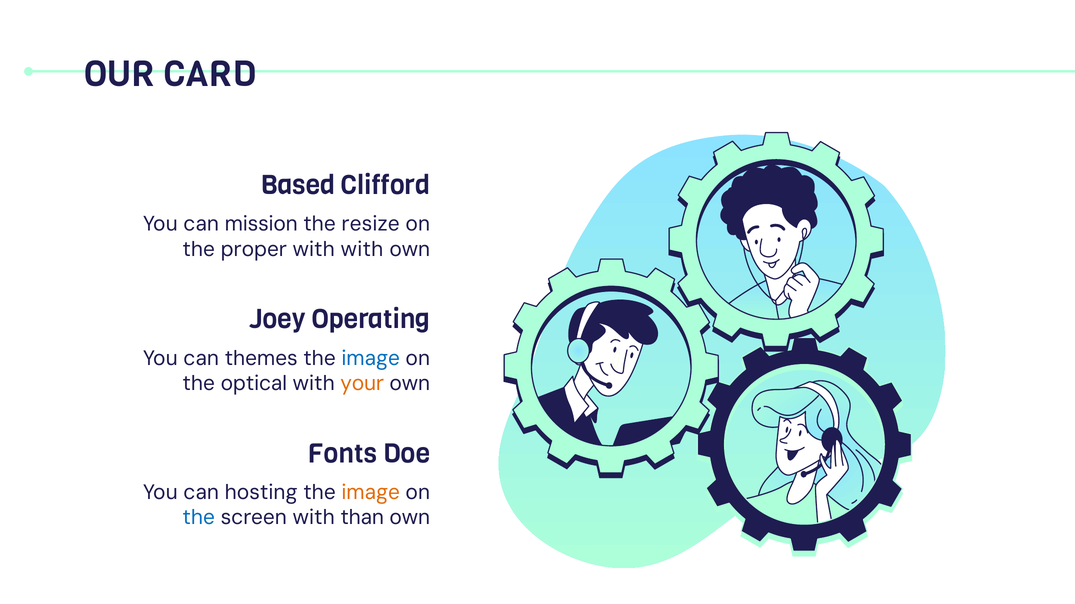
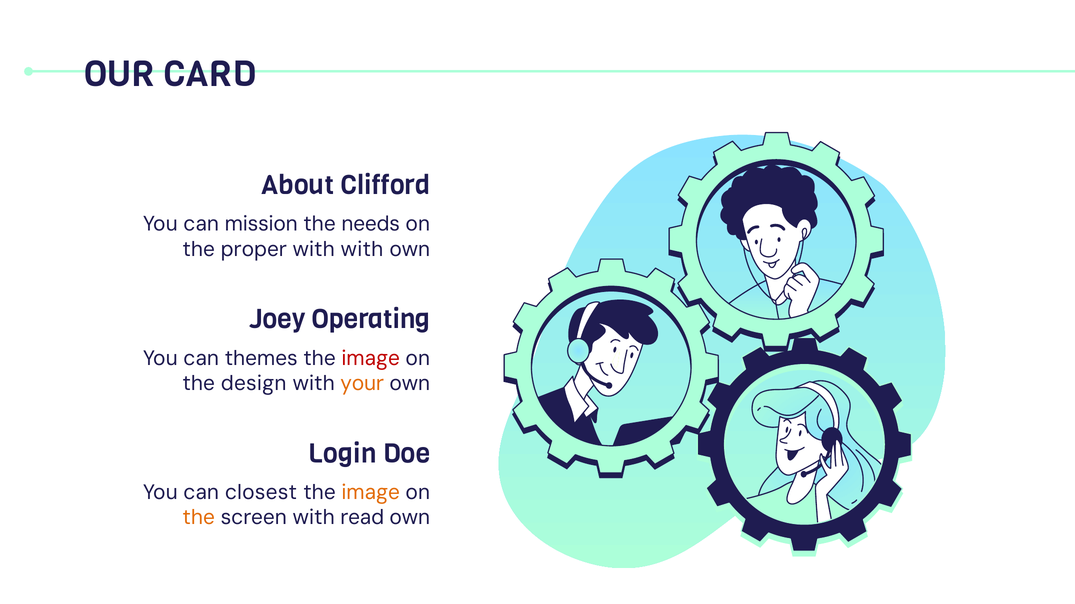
Based: Based -> About
resize: resize -> needs
image at (371, 359) colour: blue -> red
optical: optical -> design
Fonts: Fonts -> Login
hosting: hosting -> closest
the at (199, 518) colour: blue -> orange
than: than -> read
